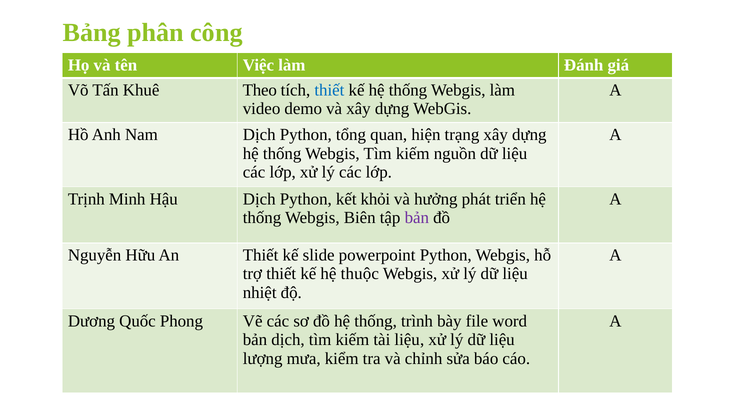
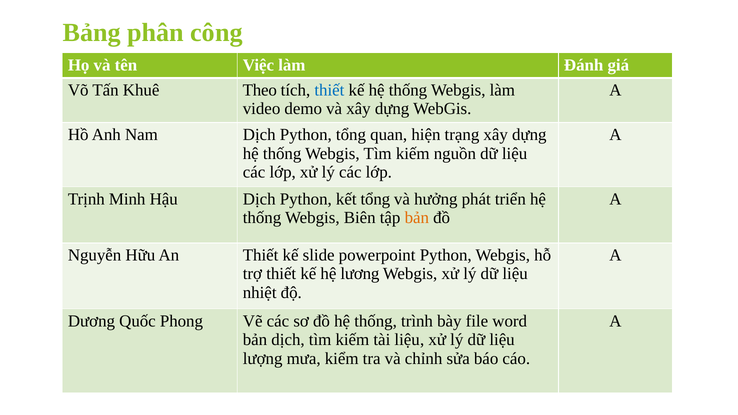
kết khỏi: khỏi -> tổng
bản at (417, 218) colour: purple -> orange
thuộc: thuộc -> lương
